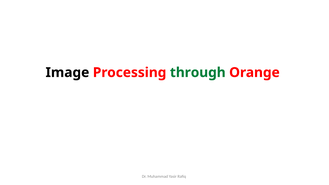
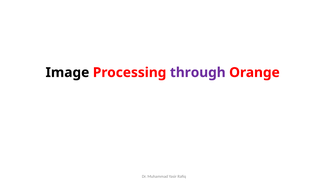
through colour: green -> purple
